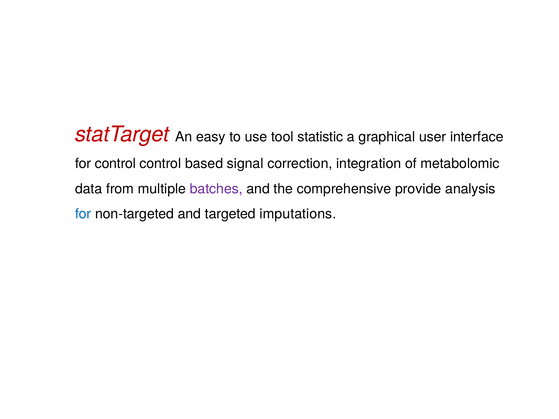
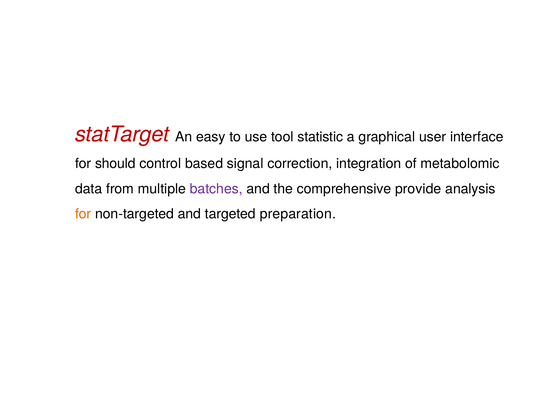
for control: control -> should
for at (83, 214) colour: blue -> orange
imputations: imputations -> preparation
